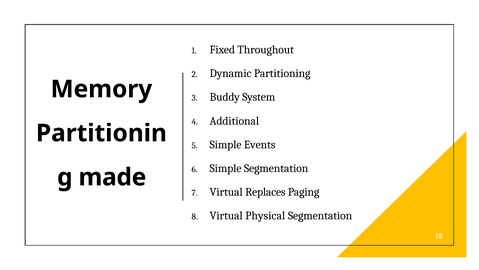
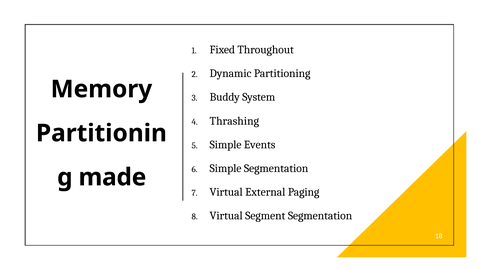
Additional: Additional -> Thrashing
Replaces: Replaces -> External
Physical: Physical -> Segment
